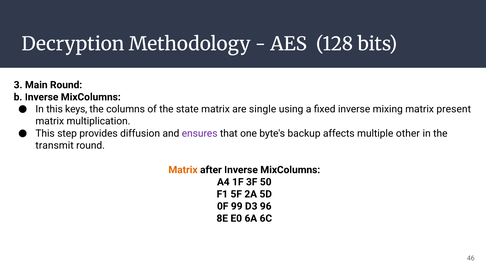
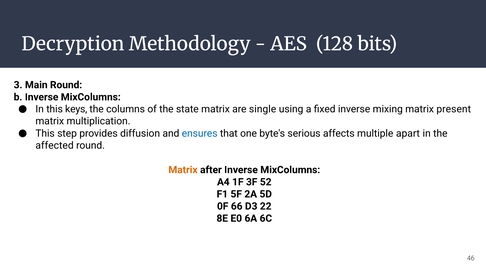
ensures colour: purple -> blue
backup: backup -> serious
other: other -> apart
transmit: transmit -> affected
50: 50 -> 52
99: 99 -> 66
96: 96 -> 22
